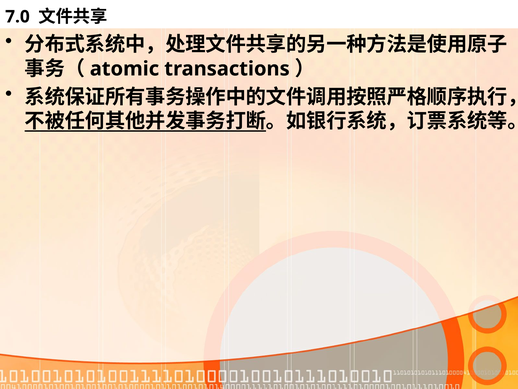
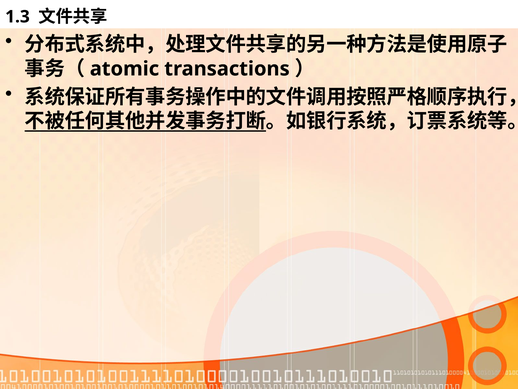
7.0: 7.0 -> 1.3
